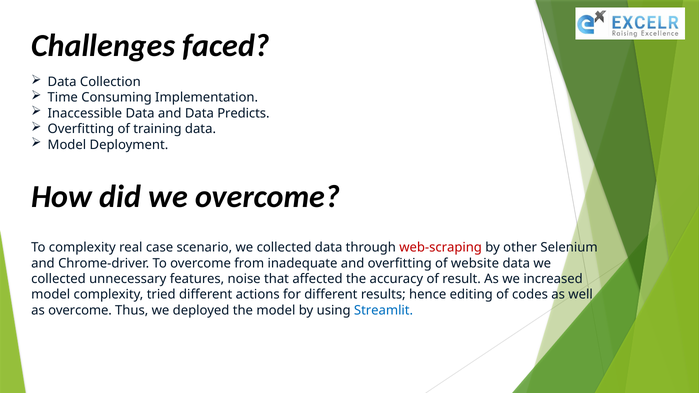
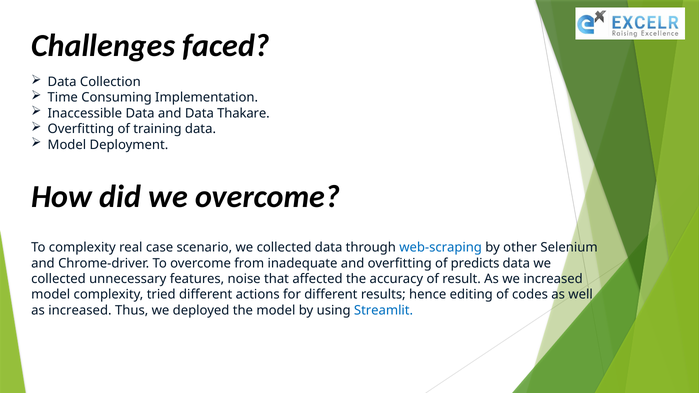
Predicts: Predicts -> Thakare
web-scraping colour: red -> blue
website: website -> predicts
as overcome: overcome -> increased
